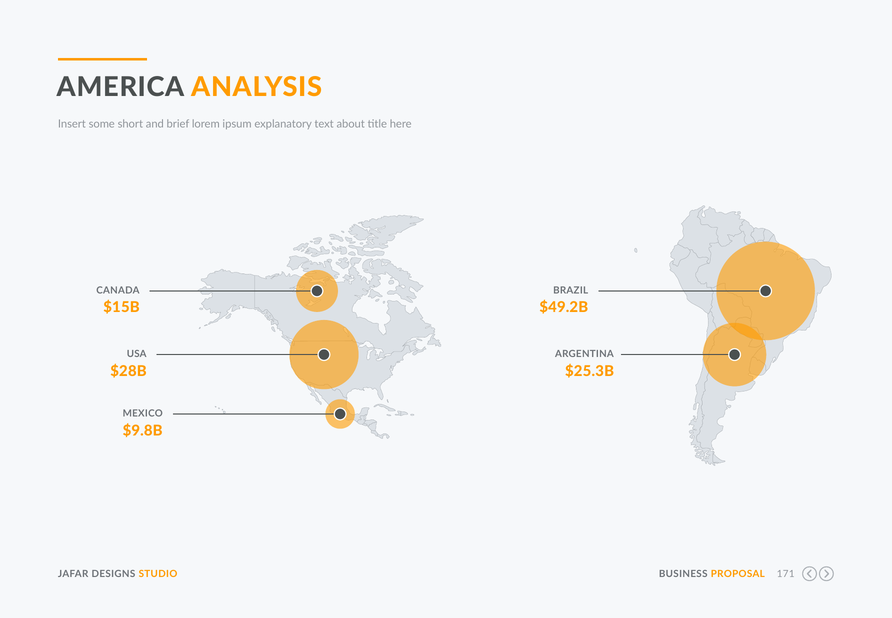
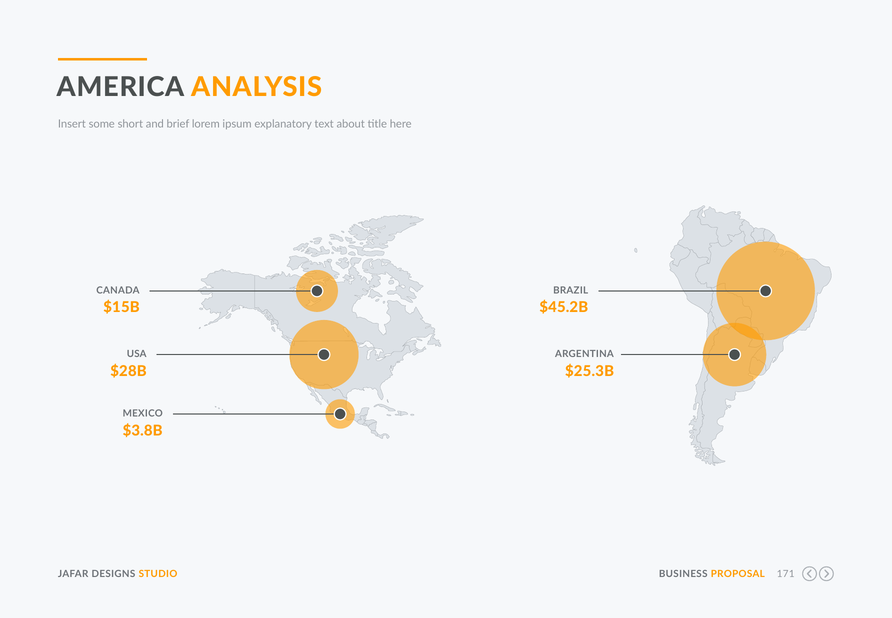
$49.2B: $49.2B -> $45.2B
$9.8B: $9.8B -> $3.8B
